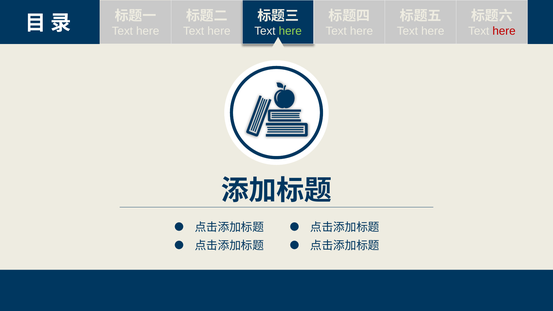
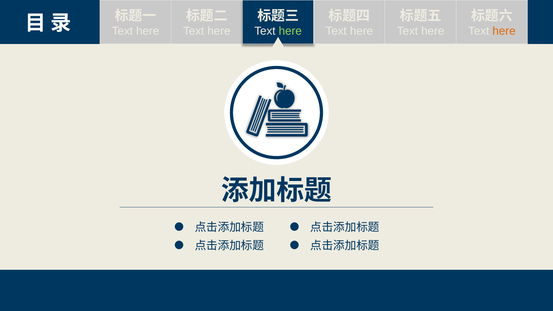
here at (504, 31) colour: red -> orange
